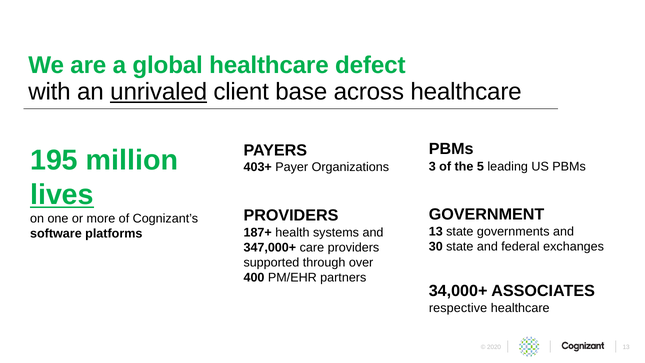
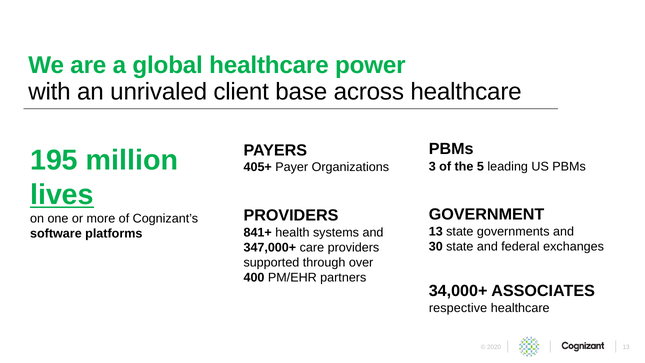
defect: defect -> power
unrivaled underline: present -> none
403+: 403+ -> 405+
187+: 187+ -> 841+
